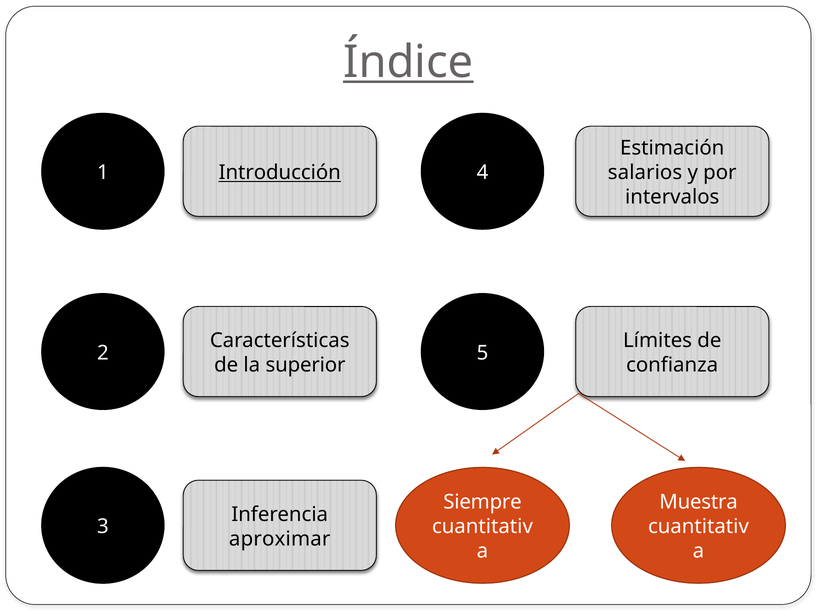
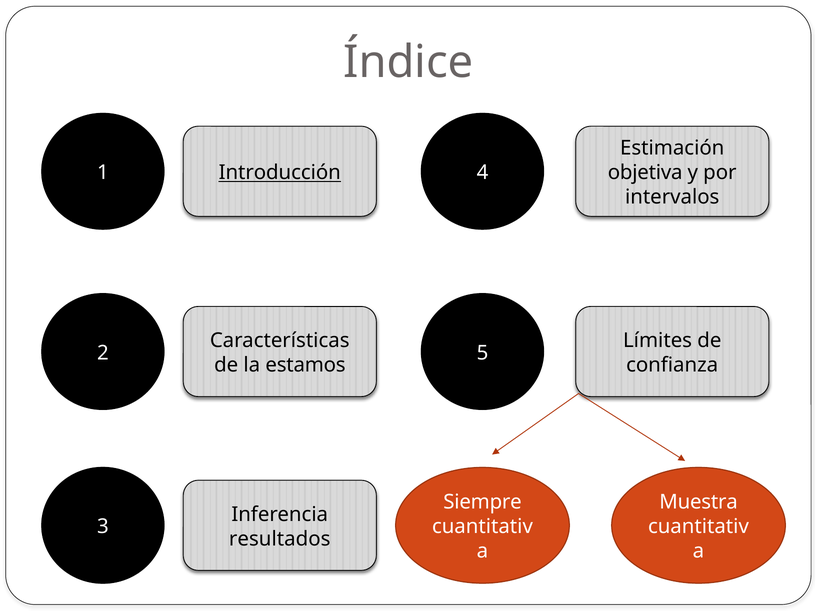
Índice underline: present -> none
salarios: salarios -> objetiva
superior: superior -> estamos
aproximar: aproximar -> resultados
